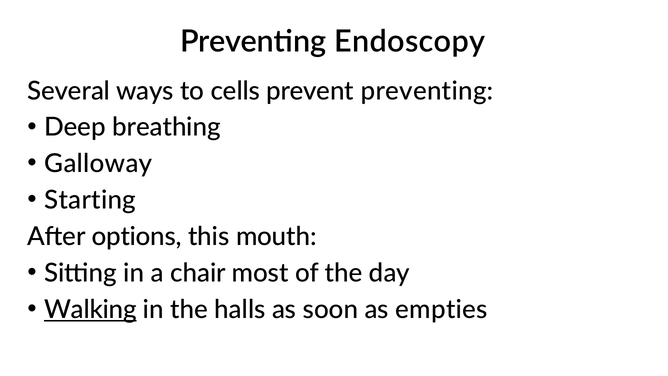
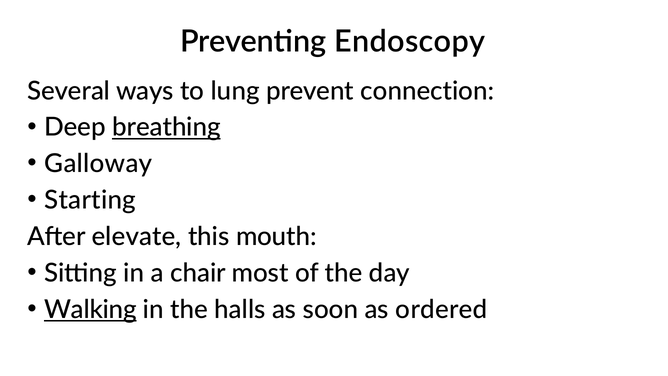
cells: cells -> lung
prevent preventing: preventing -> connection
breathing underline: none -> present
options: options -> elevate
empties: empties -> ordered
